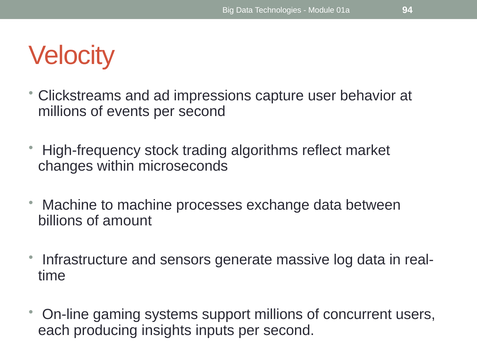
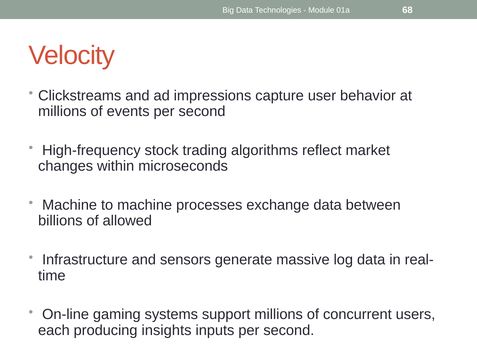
94: 94 -> 68
amount: amount -> allowed
